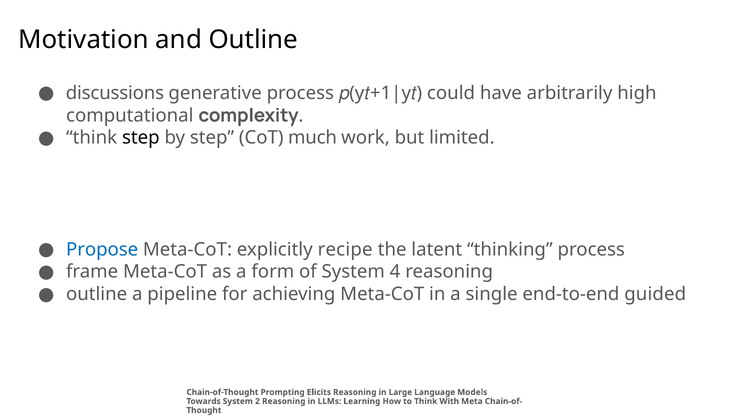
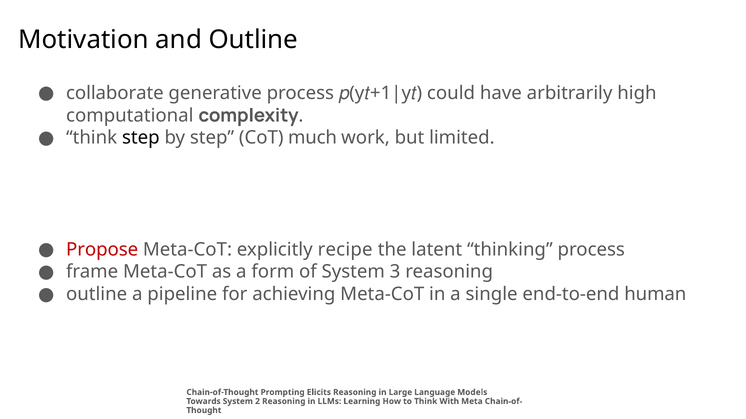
discussions: discussions -> collaborate
Propose colour: blue -> red
4: 4 -> 3
guided: guided -> human
